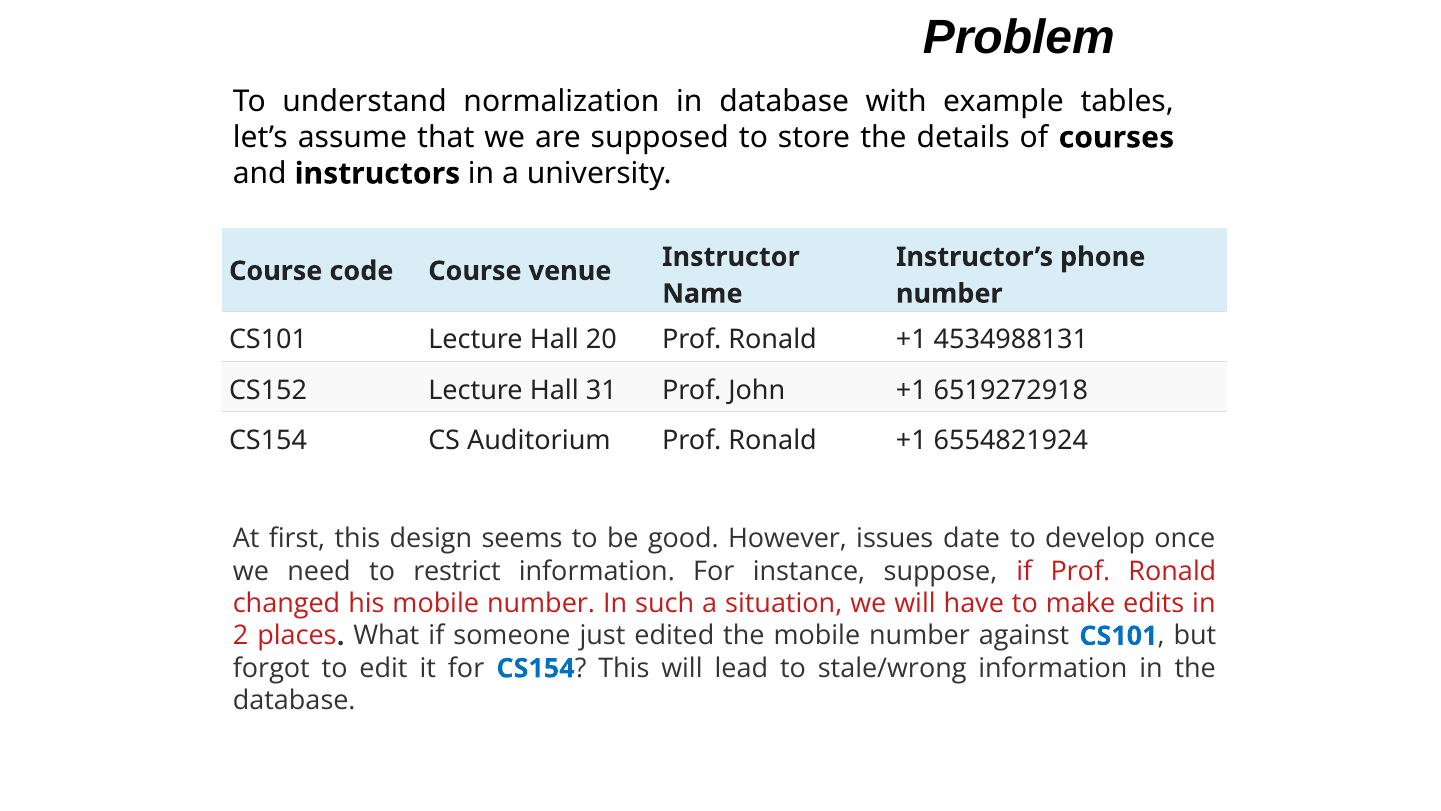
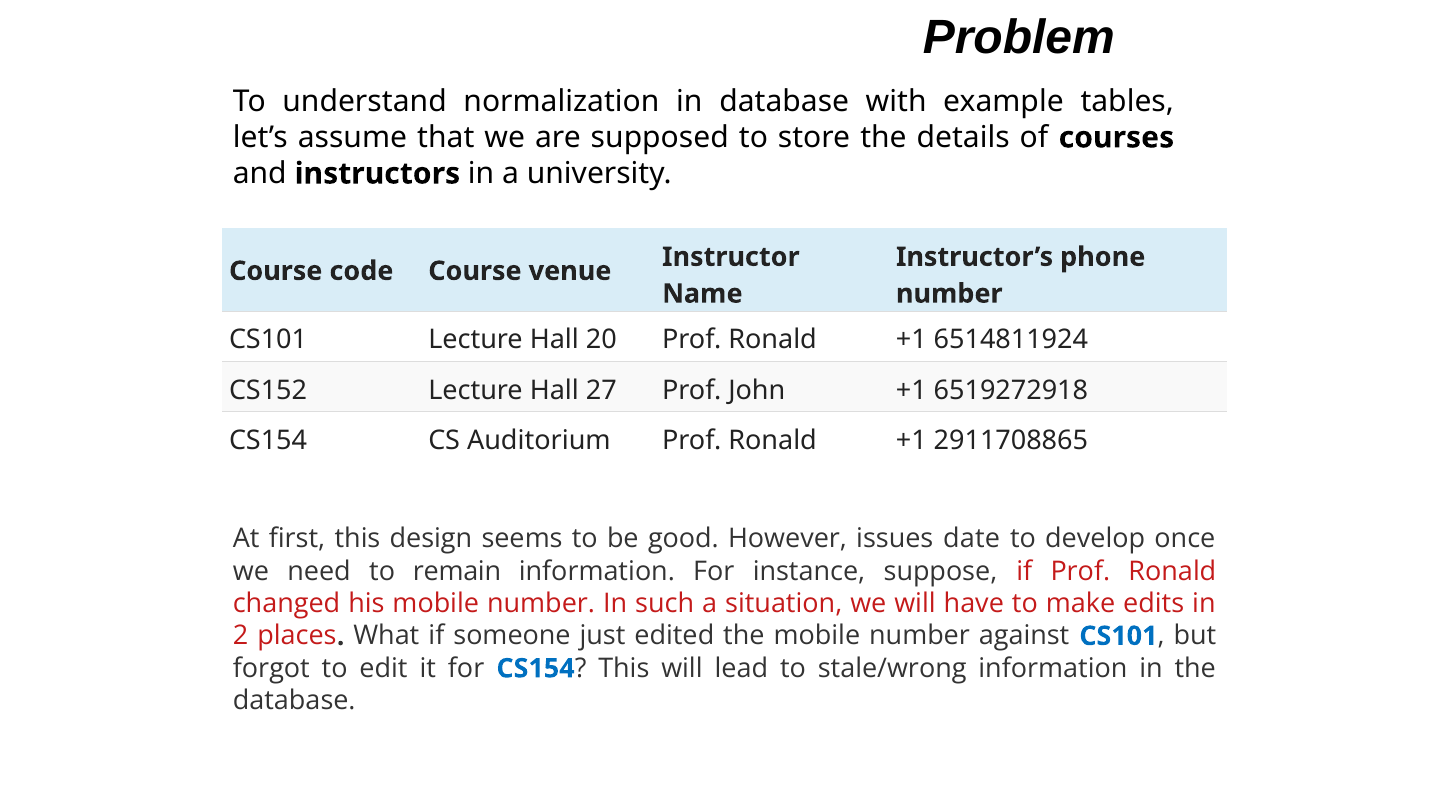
4534988131: 4534988131 -> 6514811924
31: 31 -> 27
6554821924: 6554821924 -> 2911708865
restrict: restrict -> remain
